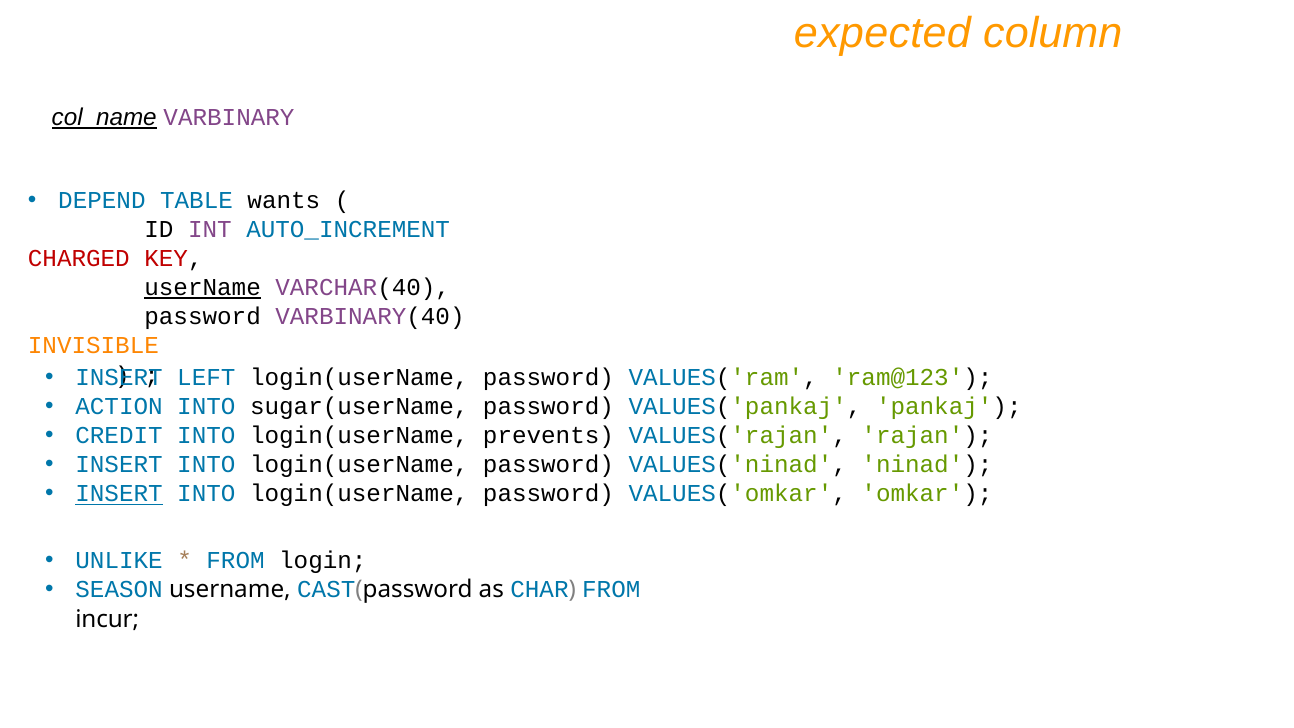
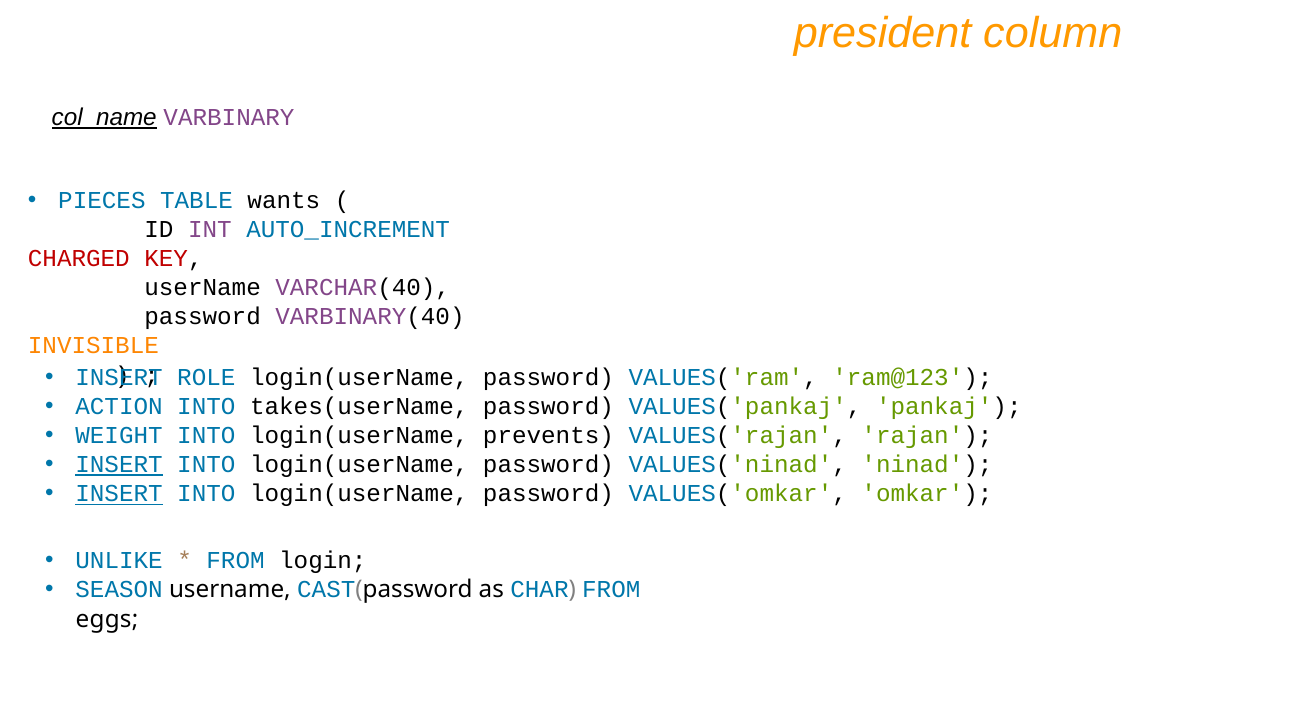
expected: expected -> president
DEPEND: DEPEND -> PIECES
userName at (203, 288) underline: present -> none
LEFT: LEFT -> ROLE
sugar(userName: sugar(userName -> takes(userName
CREDIT: CREDIT -> WEIGHT
INSERT at (119, 465) underline: none -> present
incur: incur -> eggs
